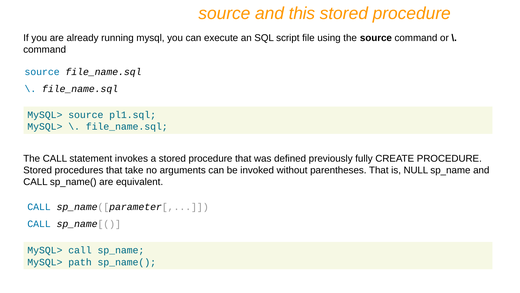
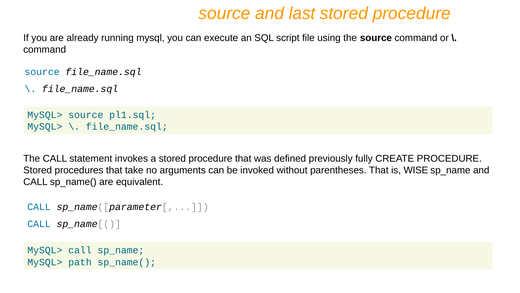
this: this -> last
NULL: NULL -> WISE
